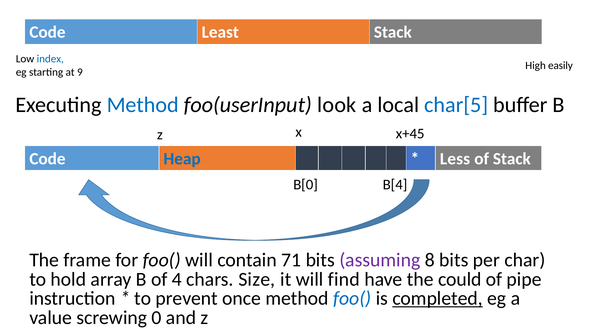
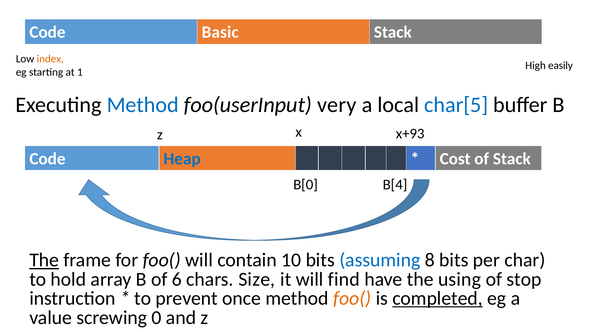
Least: Least -> Basic
index colour: blue -> orange
9: 9 -> 1
look: look -> very
x+45: x+45 -> x+93
Less: Less -> Cost
The at (44, 260) underline: none -> present
71: 71 -> 10
assuming colour: purple -> blue
4: 4 -> 6
could: could -> using
pipe: pipe -> stop
foo( at (352, 299) colour: blue -> orange
